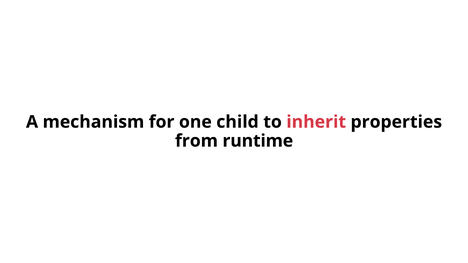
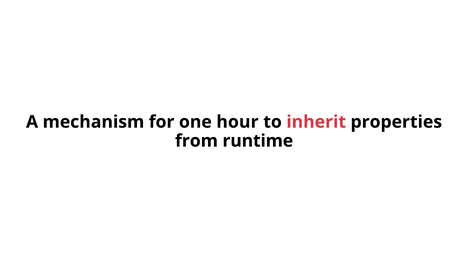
child: child -> hour
